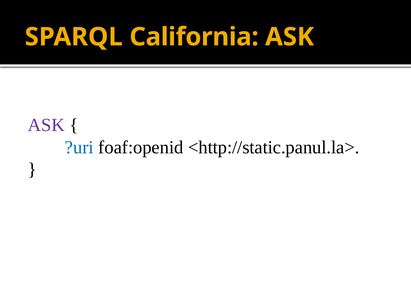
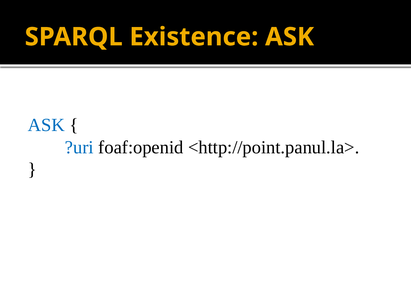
California: California -> Existence
ASK at (46, 125) colour: purple -> blue
<http://static.panul.la>: <http://static.panul.la> -> <http://point.panul.la>
